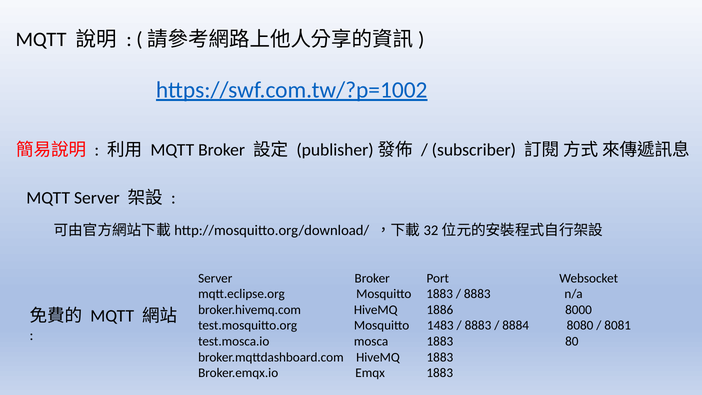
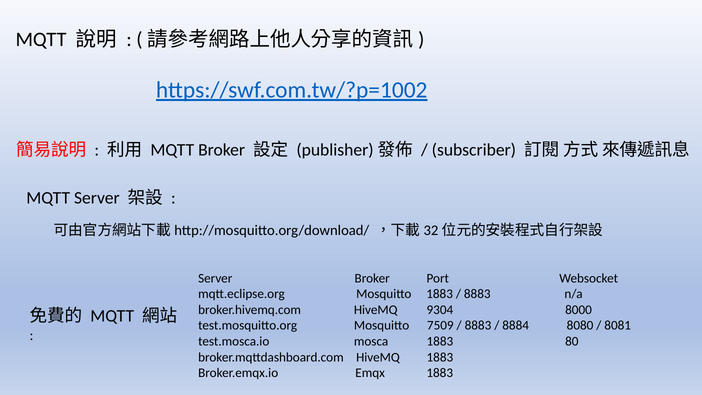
1886: 1886 -> 9304
1483: 1483 -> 7509
